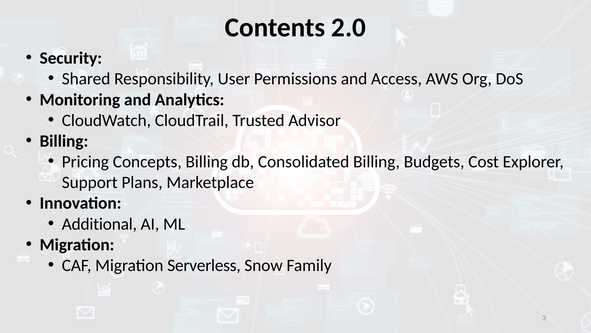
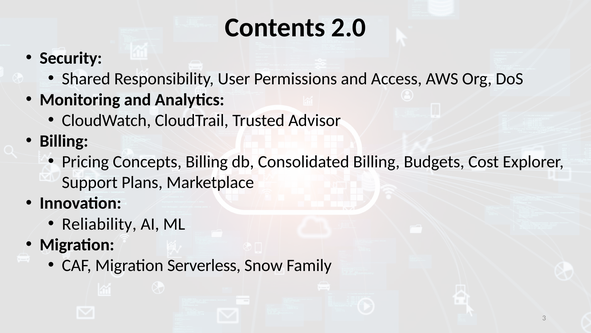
Additional: Additional -> Reliability
